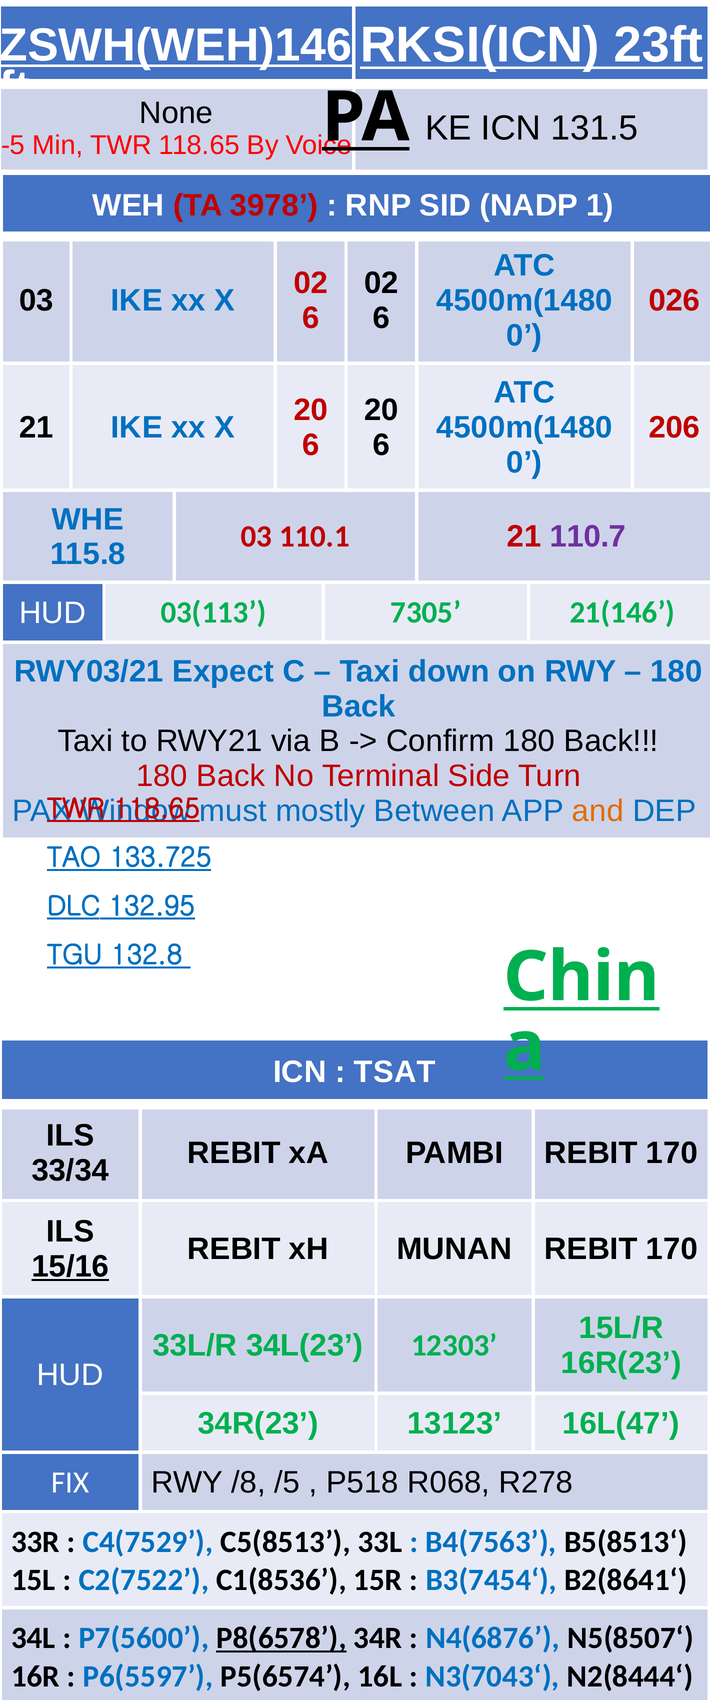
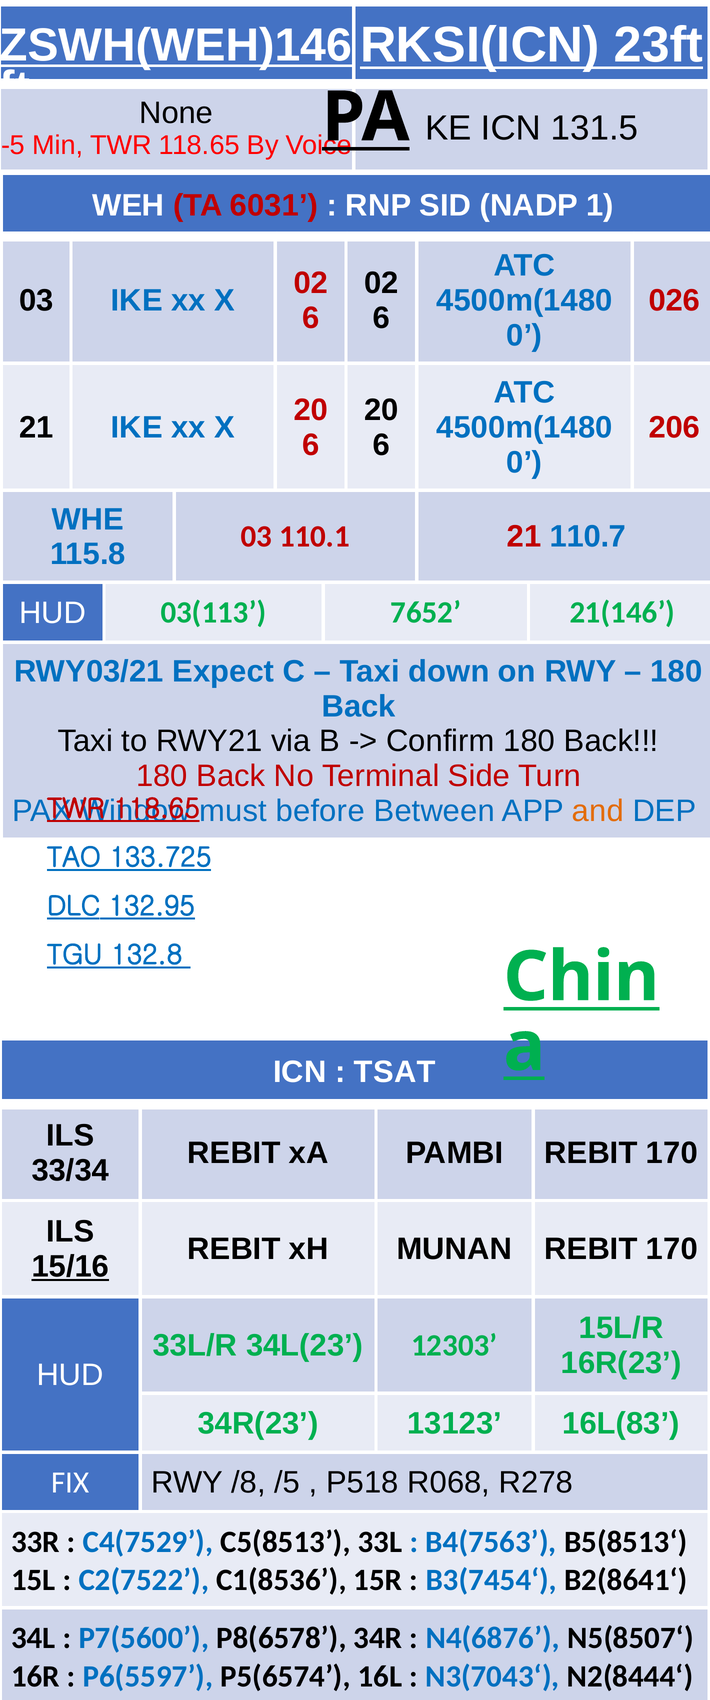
3978: 3978 -> 6031
110.7 colour: purple -> blue
7305: 7305 -> 7652
mostly: mostly -> before
16L(47: 16L(47 -> 16L(83
P8(6578 underline: present -> none
